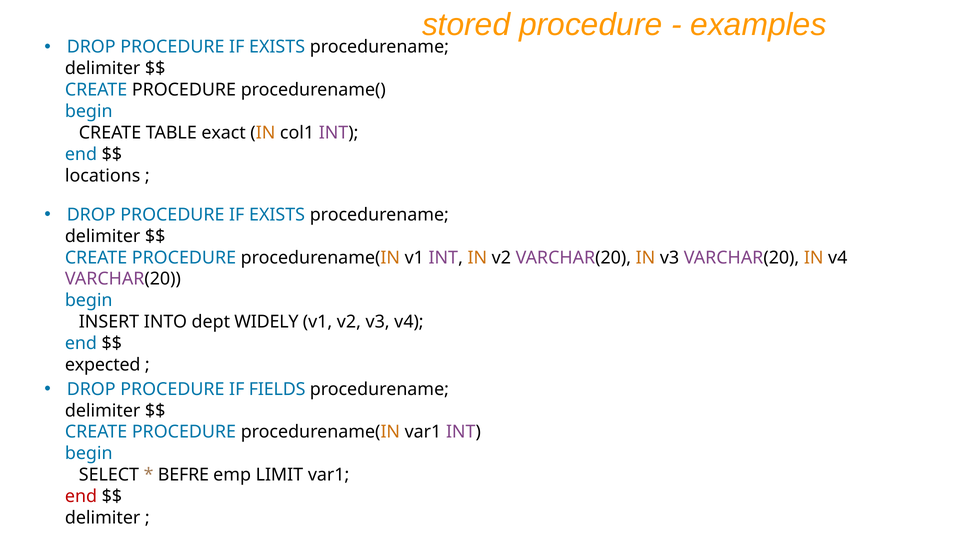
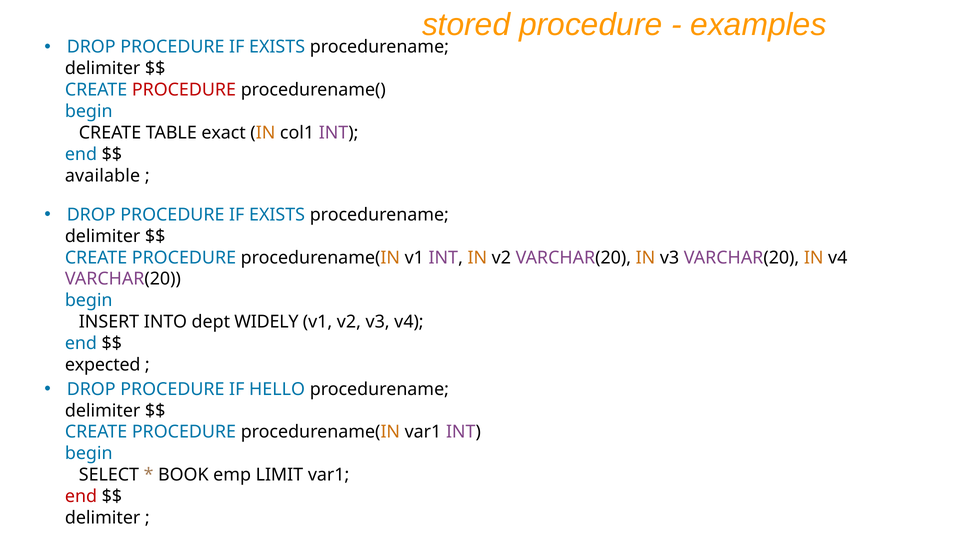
PROCEDURE at (184, 90) colour: black -> red
locations: locations -> available
FIELDS: FIELDS -> HELLO
BEFRE: BEFRE -> BOOK
